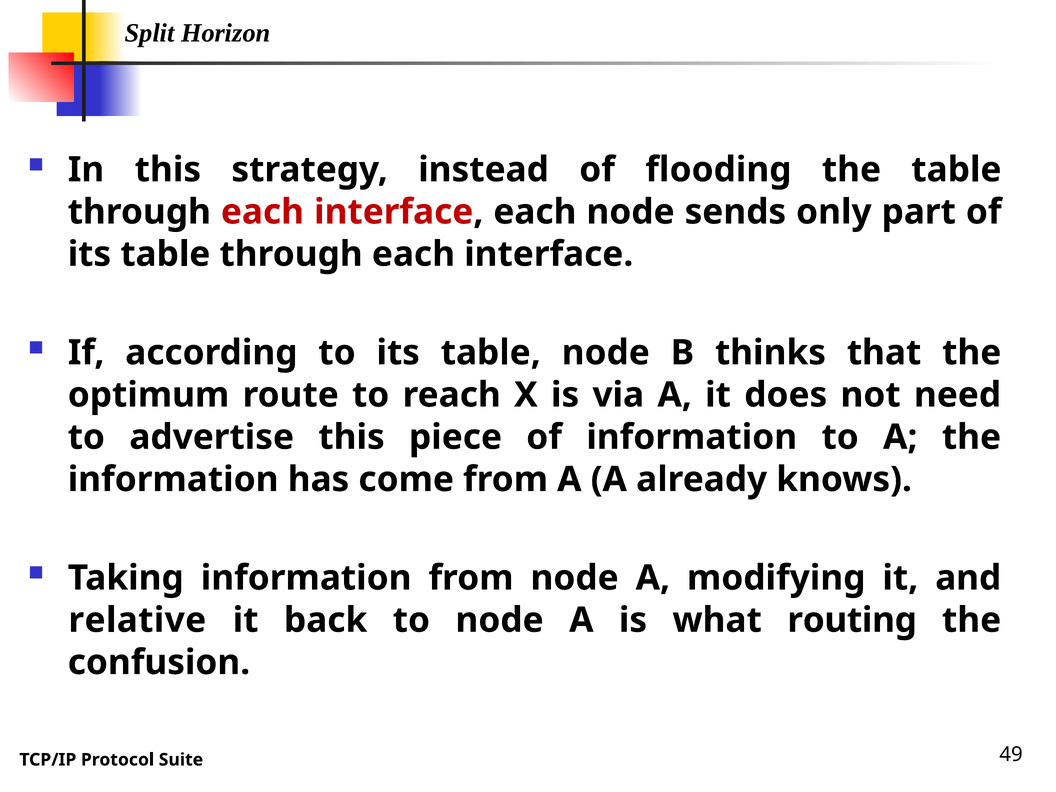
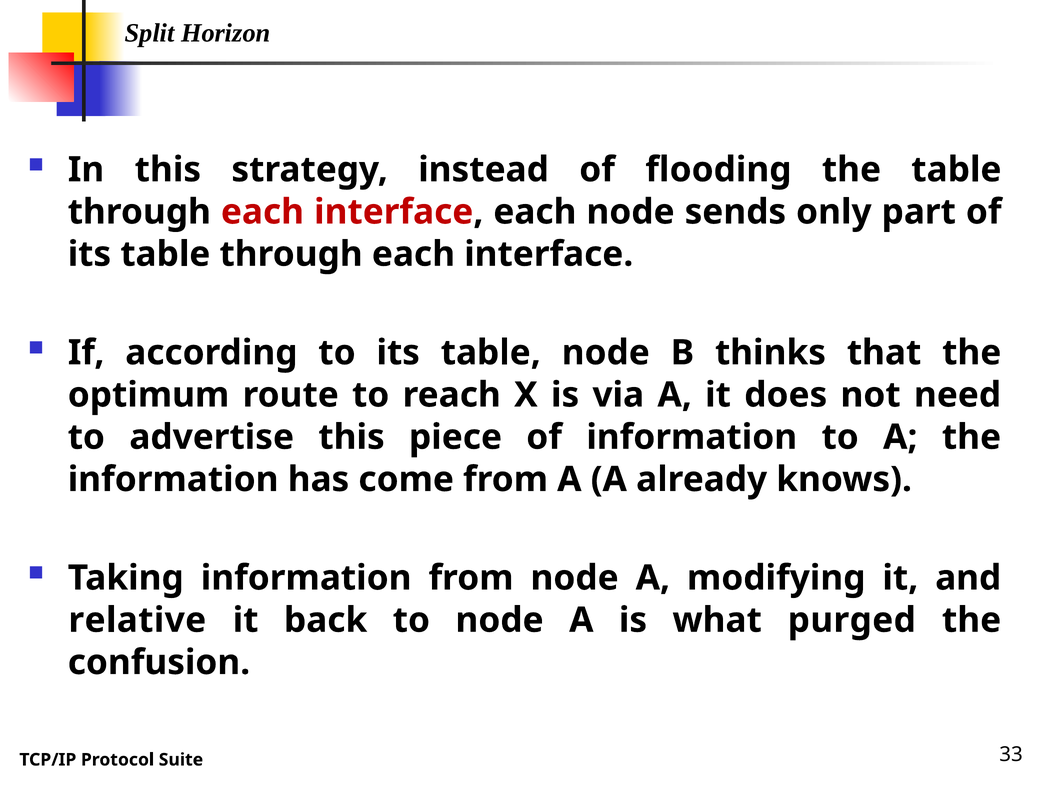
routing: routing -> purged
49: 49 -> 33
